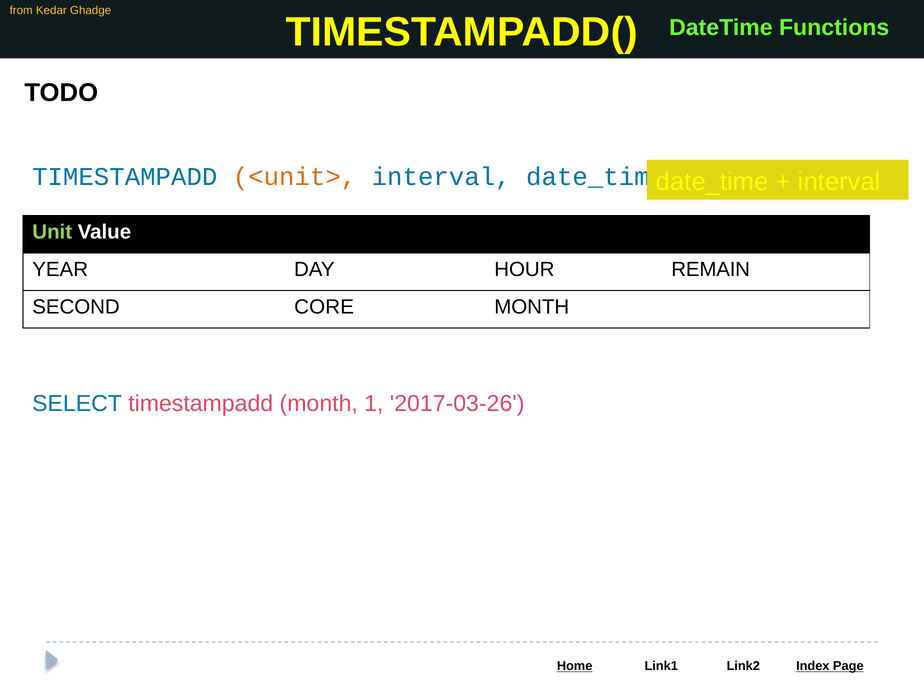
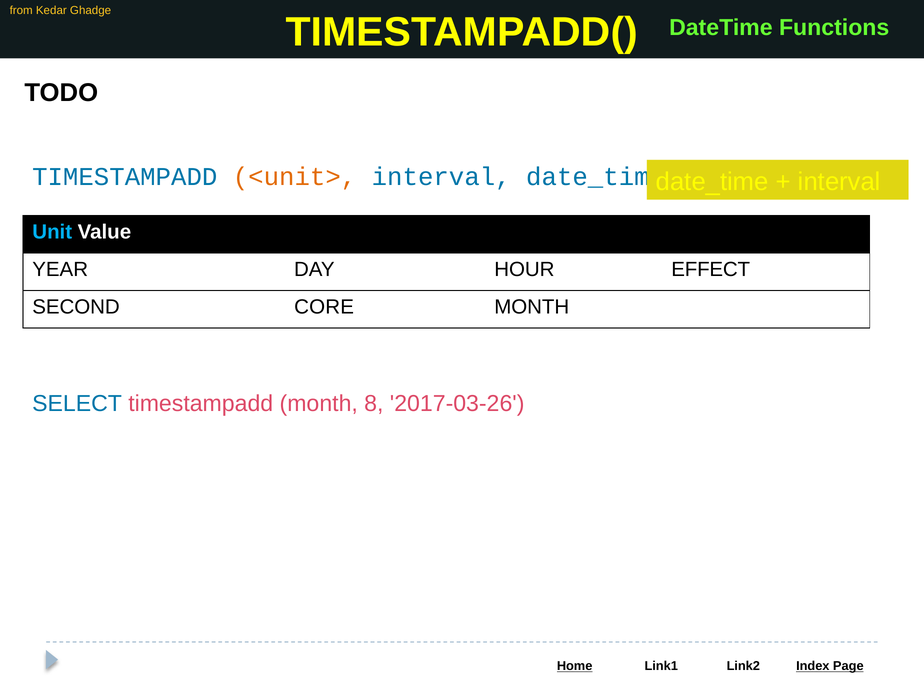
Unit colour: light green -> light blue
REMAIN: REMAIN -> EFFECT
1: 1 -> 8
